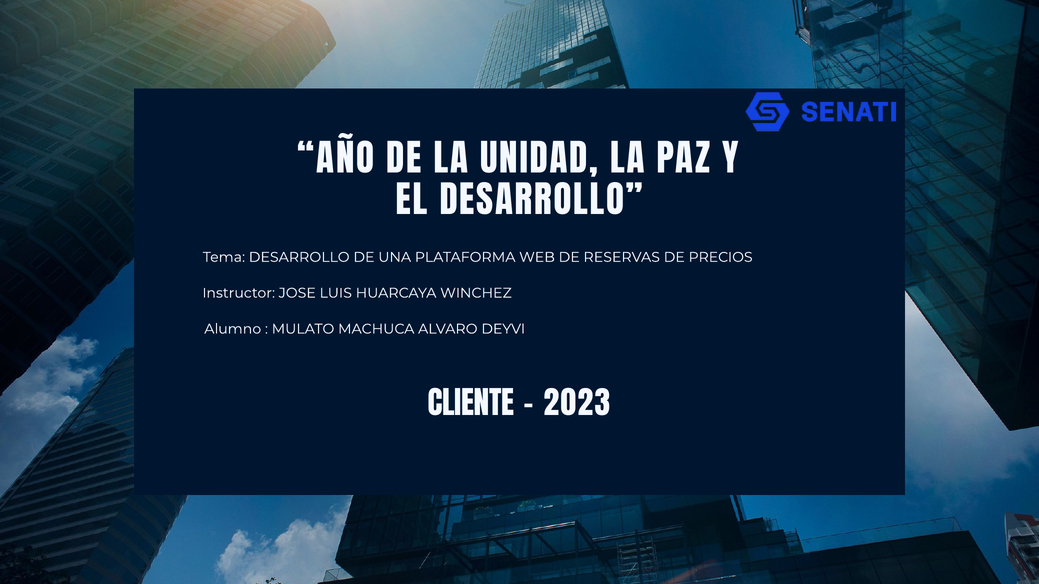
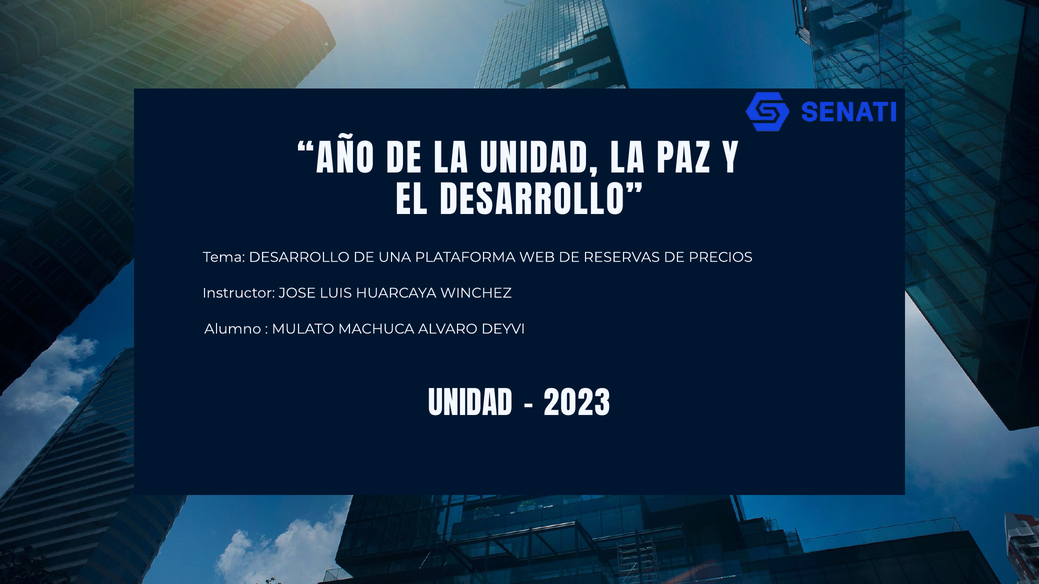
CLIENTE at (471, 405): CLIENTE -> UNIDAD
